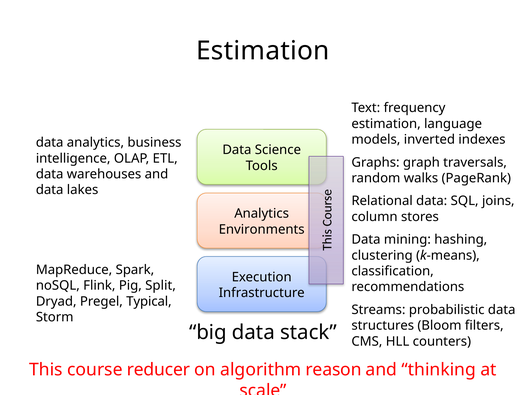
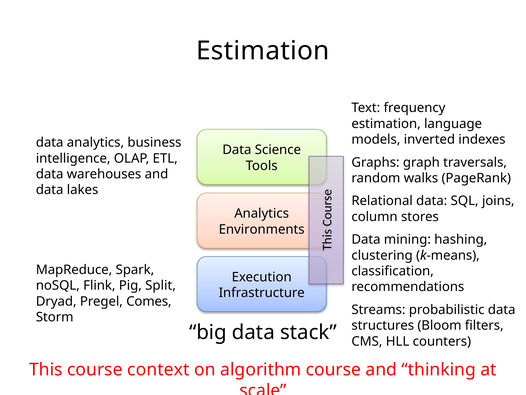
Typical: Typical -> Comes
reducer: reducer -> context
algorithm reason: reason -> course
